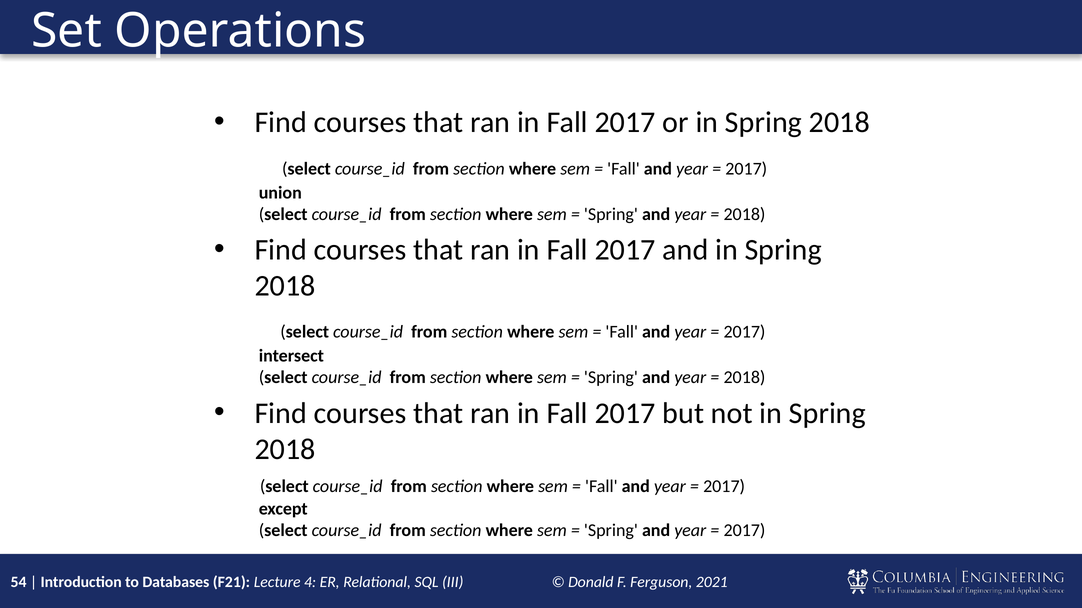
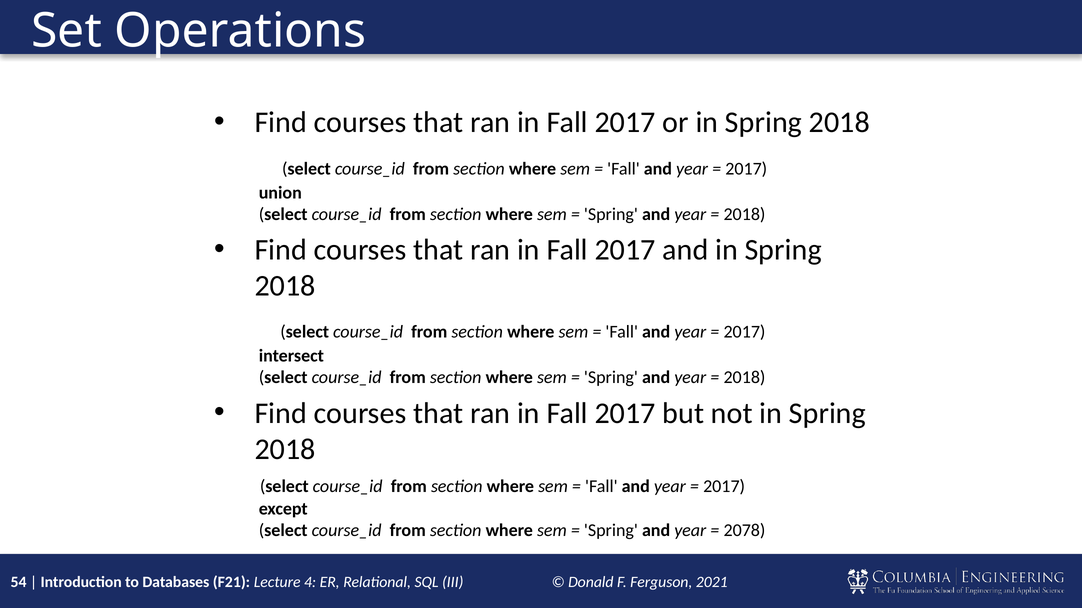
2017 at (744, 531): 2017 -> 2078
